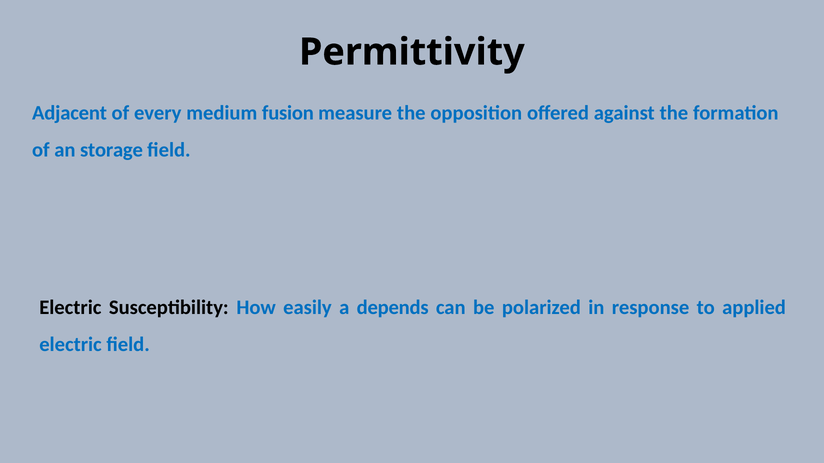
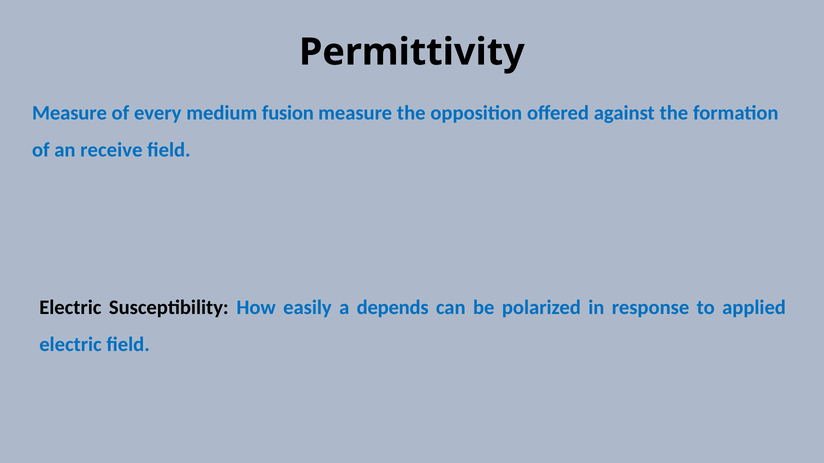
Adjacent at (70, 113): Adjacent -> Measure
storage: storage -> receive
